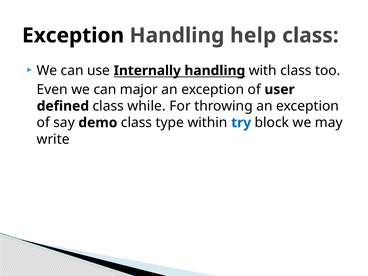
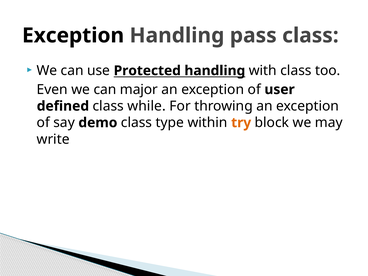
help: help -> pass
Internally: Internally -> Protected
try colour: blue -> orange
